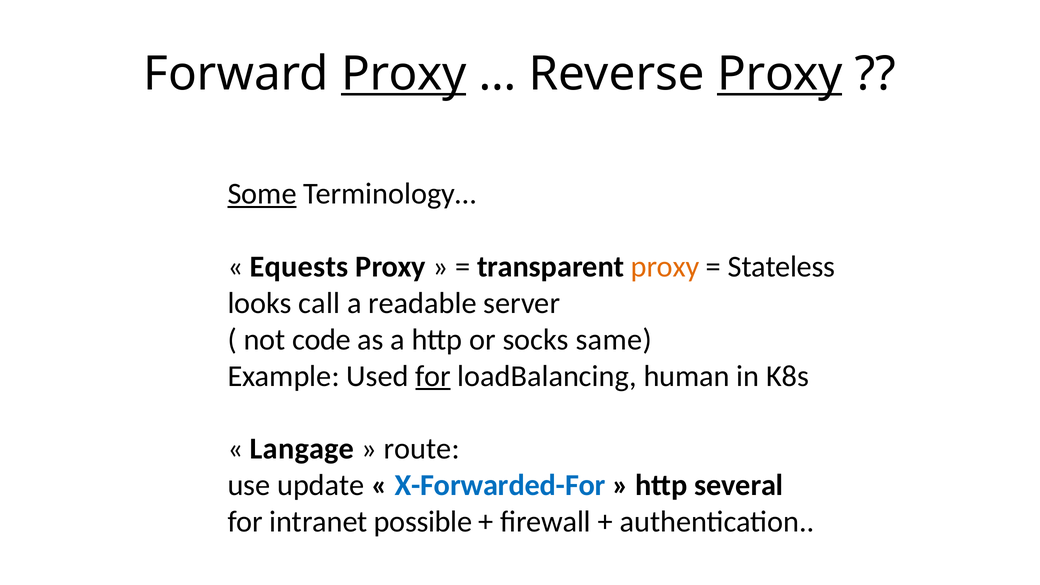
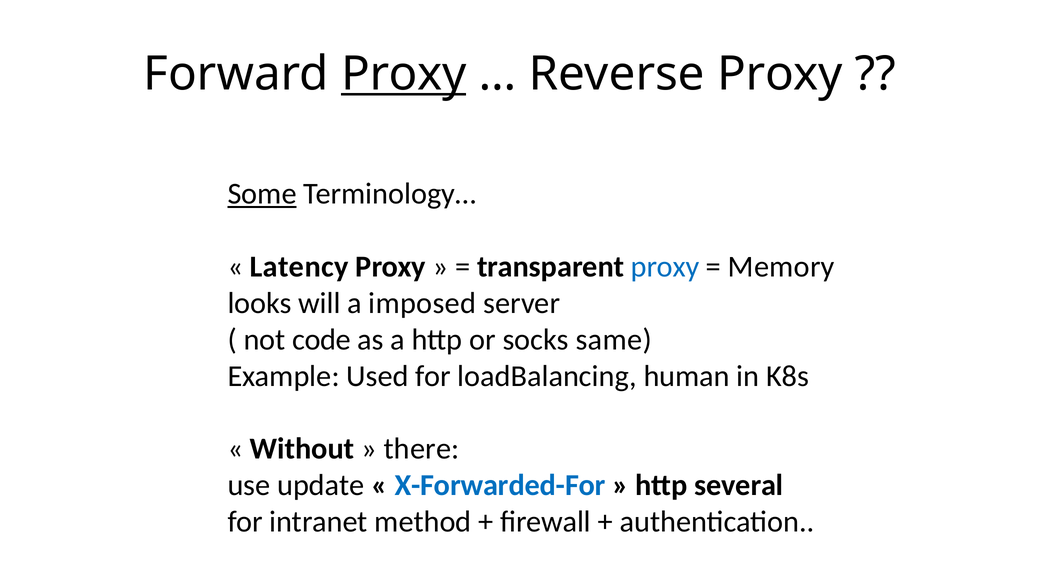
Proxy at (780, 74) underline: present -> none
Equests: Equests -> Latency
proxy at (665, 267) colour: orange -> blue
Stateless: Stateless -> Memory
call: call -> will
readable: readable -> imposed
for at (433, 376) underline: present -> none
Langage: Langage -> Without
route: route -> there
possible: possible -> method
